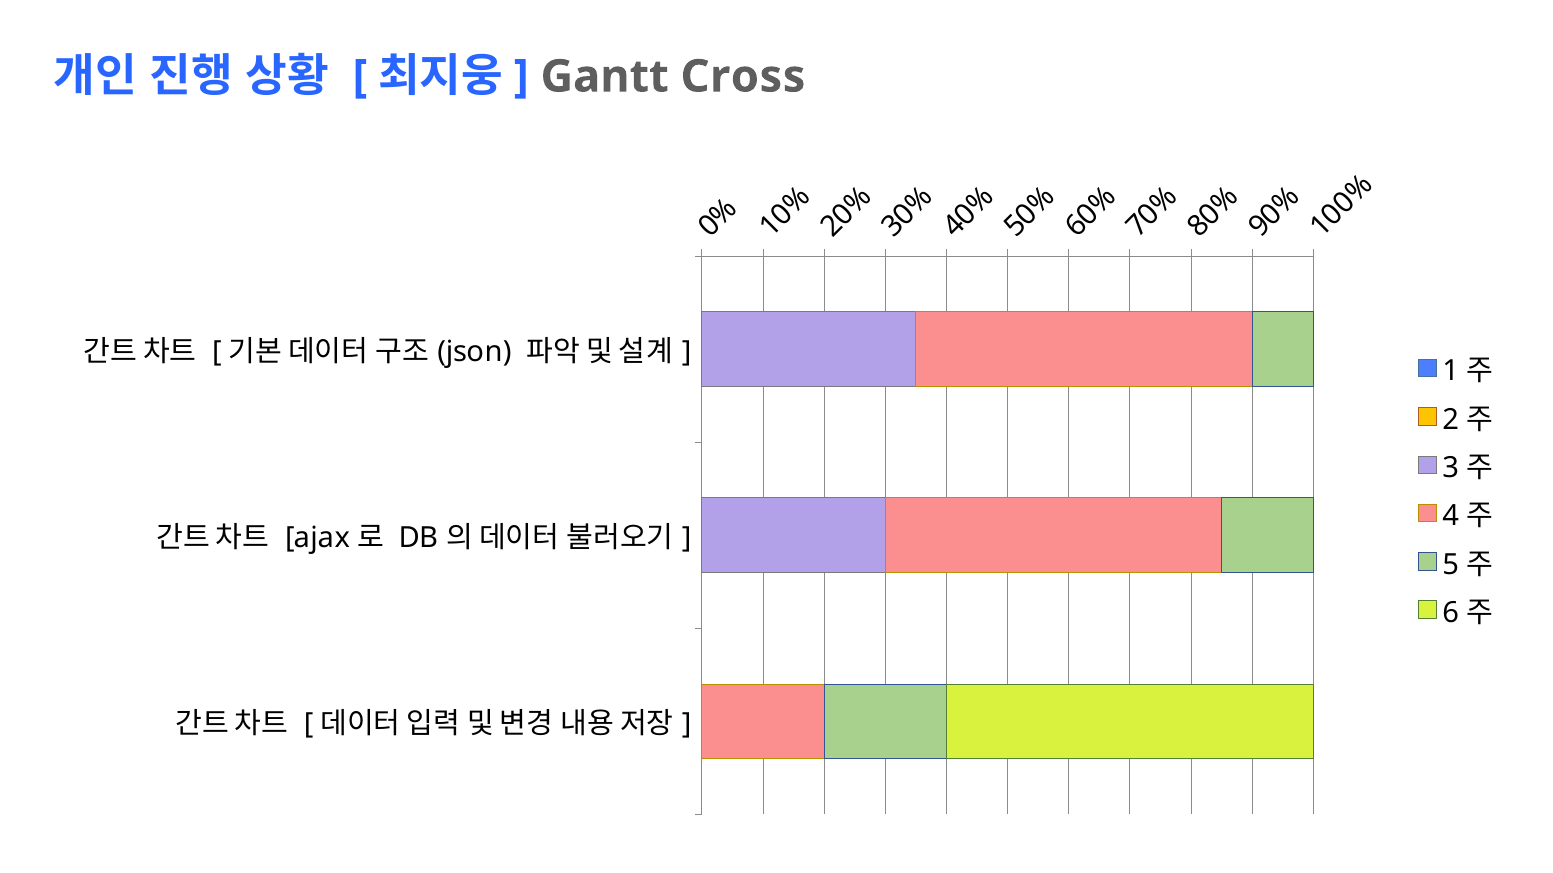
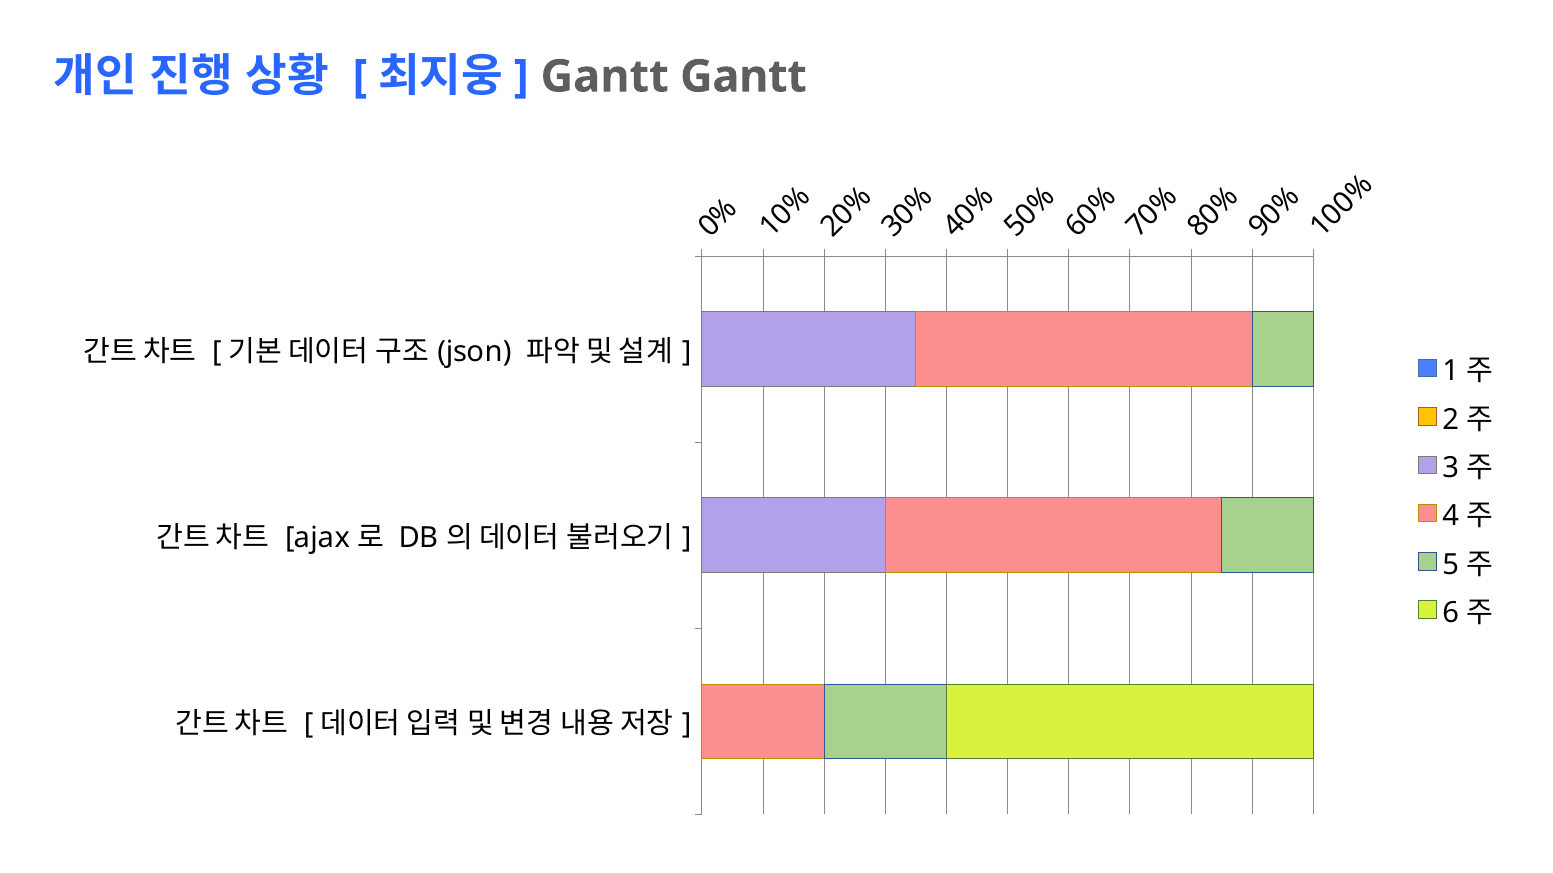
Gantt Cross: Cross -> Gantt
